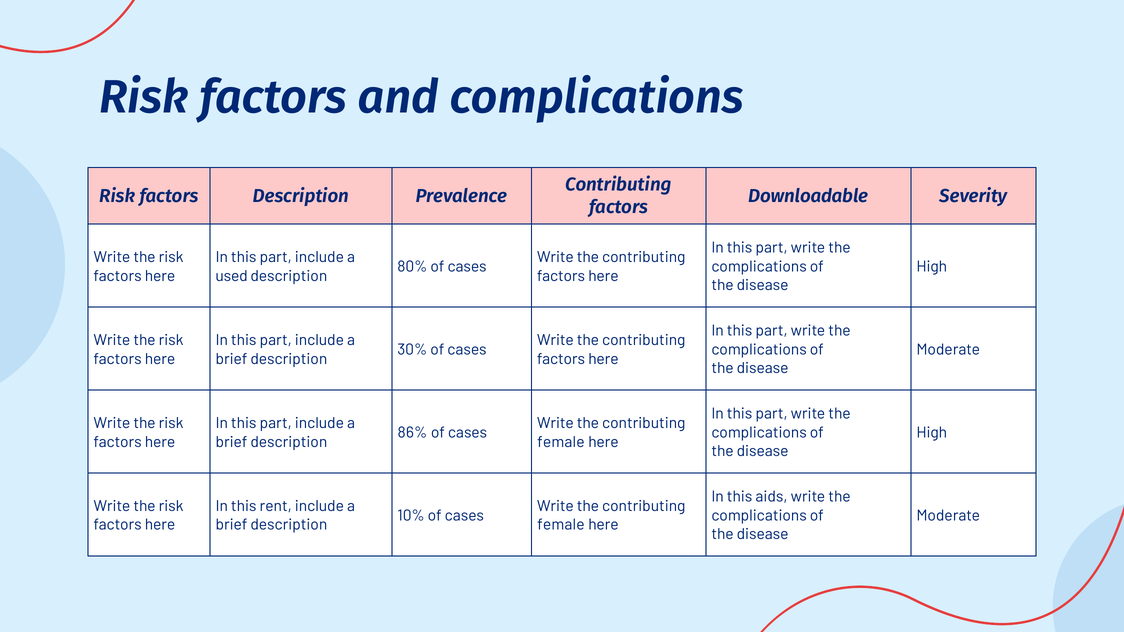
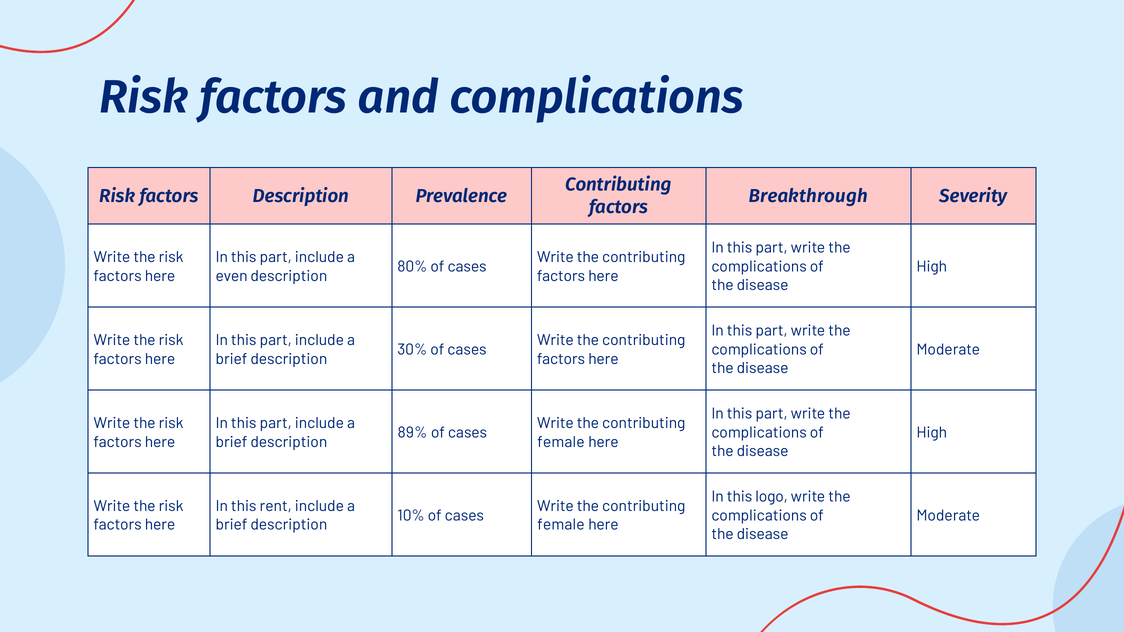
Downloadable: Downloadable -> Breakthrough
used: used -> even
86%: 86% -> 89%
aids: aids -> logo
